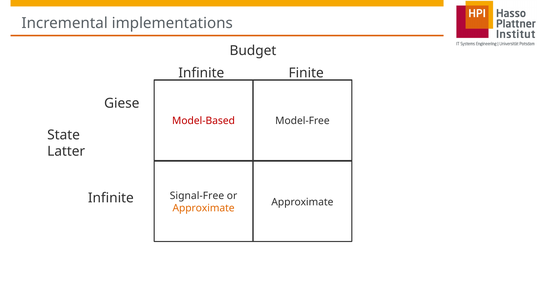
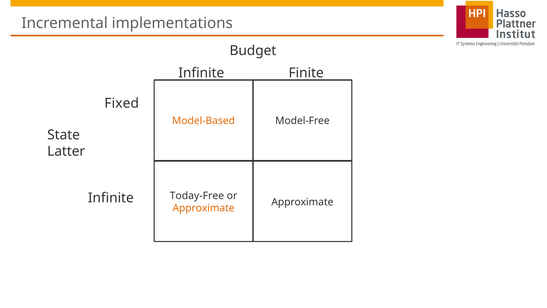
Giese: Giese -> Fixed
Model-Based colour: red -> orange
Signal-Free: Signal-Free -> Today-Free
